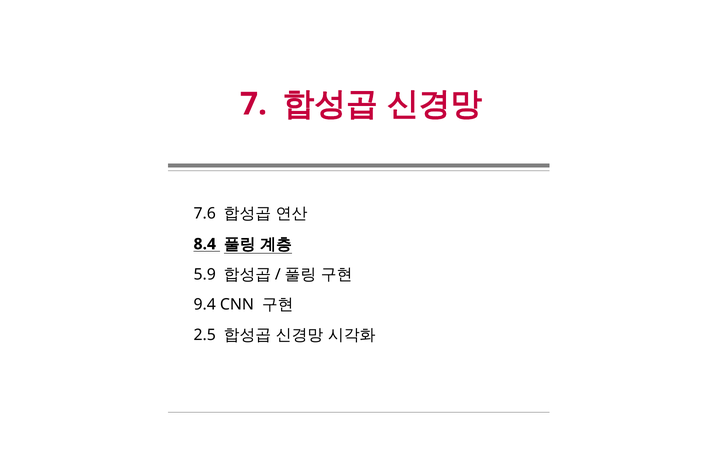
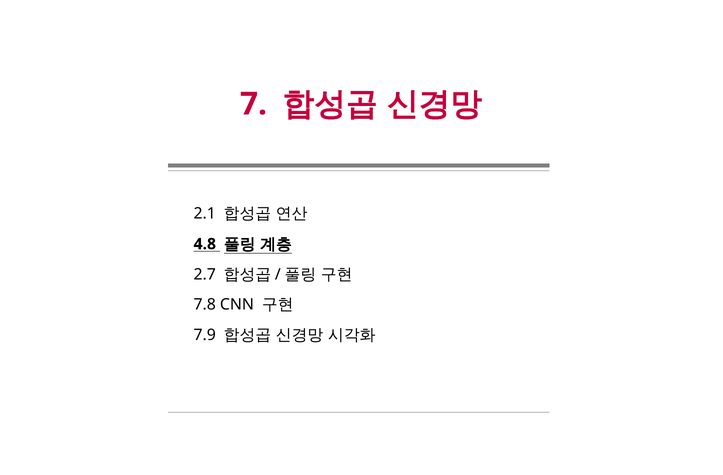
7.6: 7.6 -> 2.1
8.4: 8.4 -> 4.8
5.9: 5.9 -> 2.7
9.4: 9.4 -> 7.8
2.5: 2.5 -> 7.9
